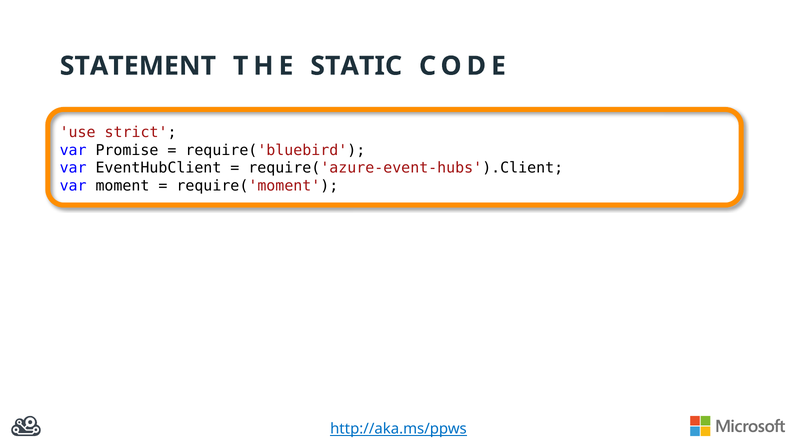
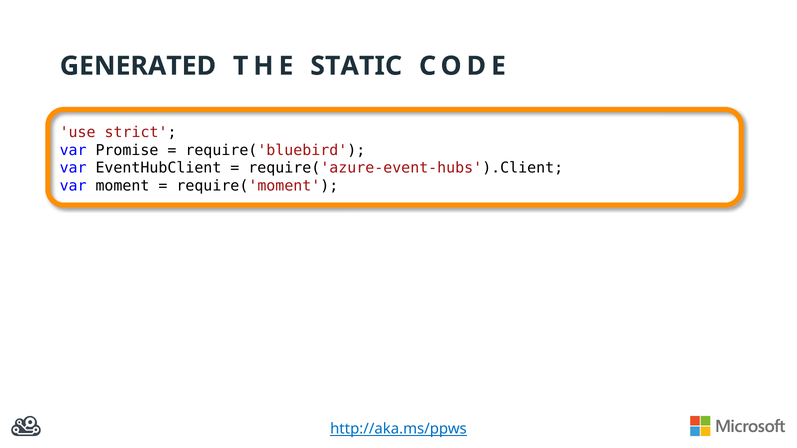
STATEMENT: STATEMENT -> GENERATED
